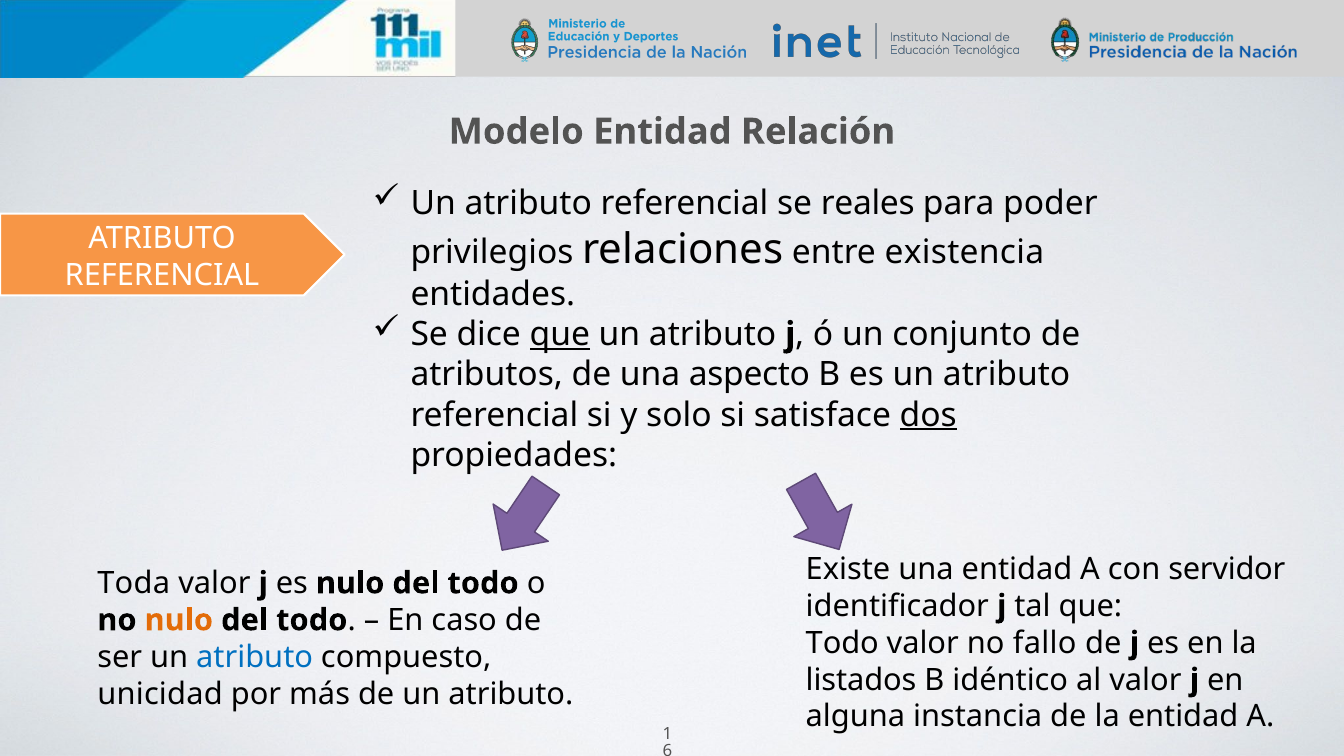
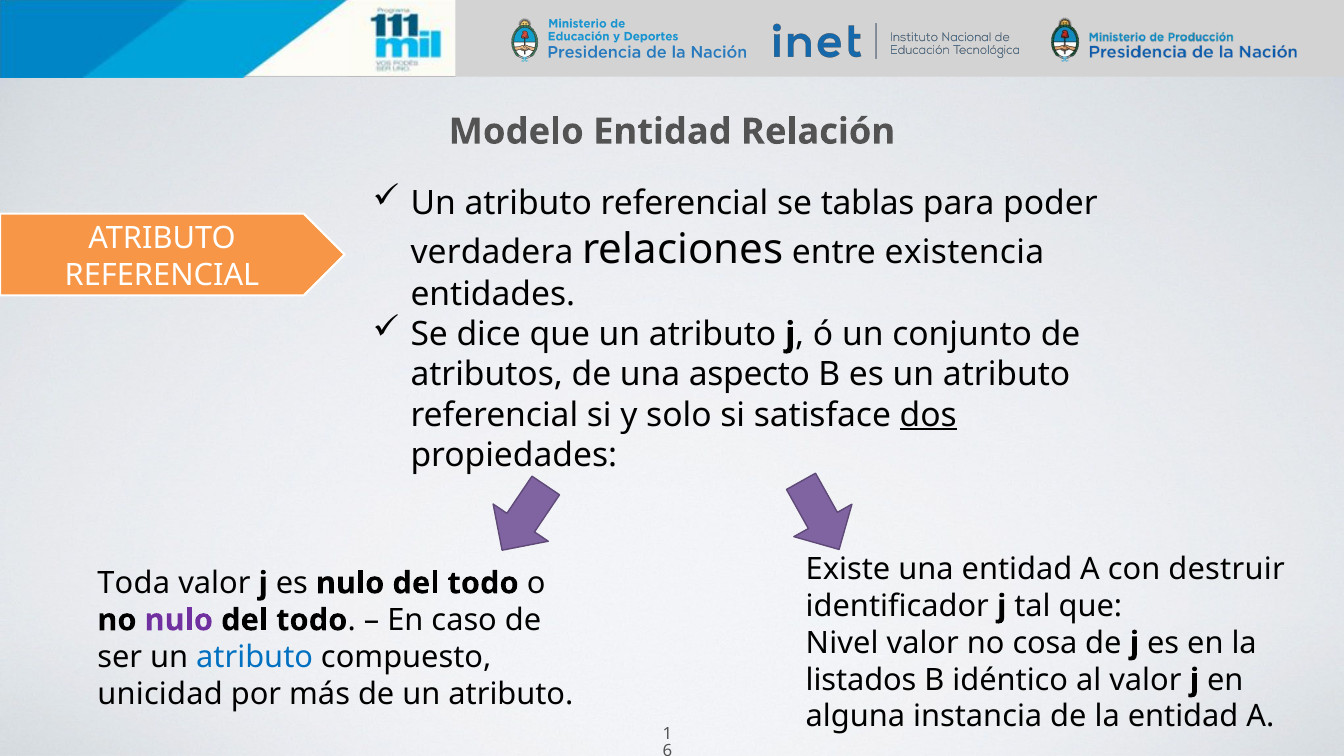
reales: reales -> tablas
privilegios: privilegios -> verdadera
que at (560, 334) underline: present -> none
servidor: servidor -> destruir
nulo at (179, 620) colour: orange -> purple
Todo at (842, 643): Todo -> Nivel
fallo: fallo -> cosa
